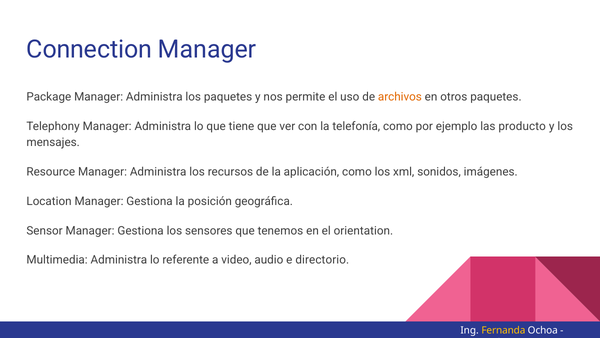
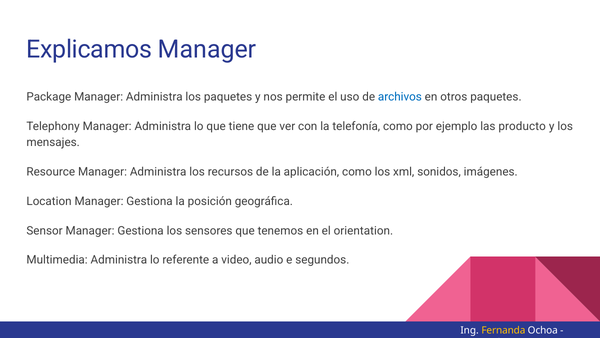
Connection: Connection -> Explicamos
archivos colour: orange -> blue
directorio: directorio -> segundos
